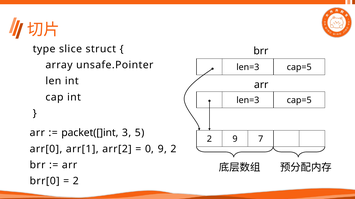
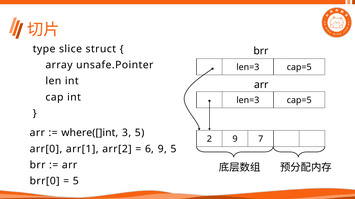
packet([]int: packet([]int -> where([]int
0: 0 -> 6
9 2: 2 -> 5
2 at (76, 182): 2 -> 5
